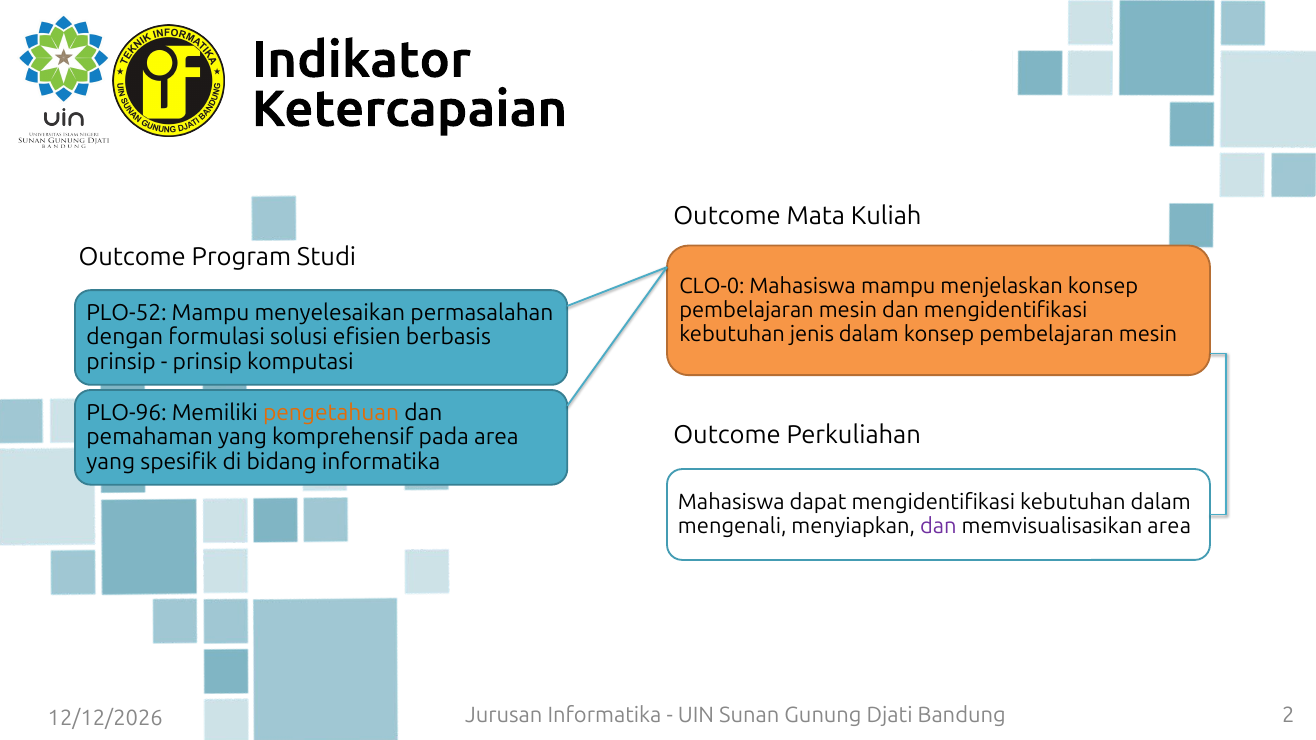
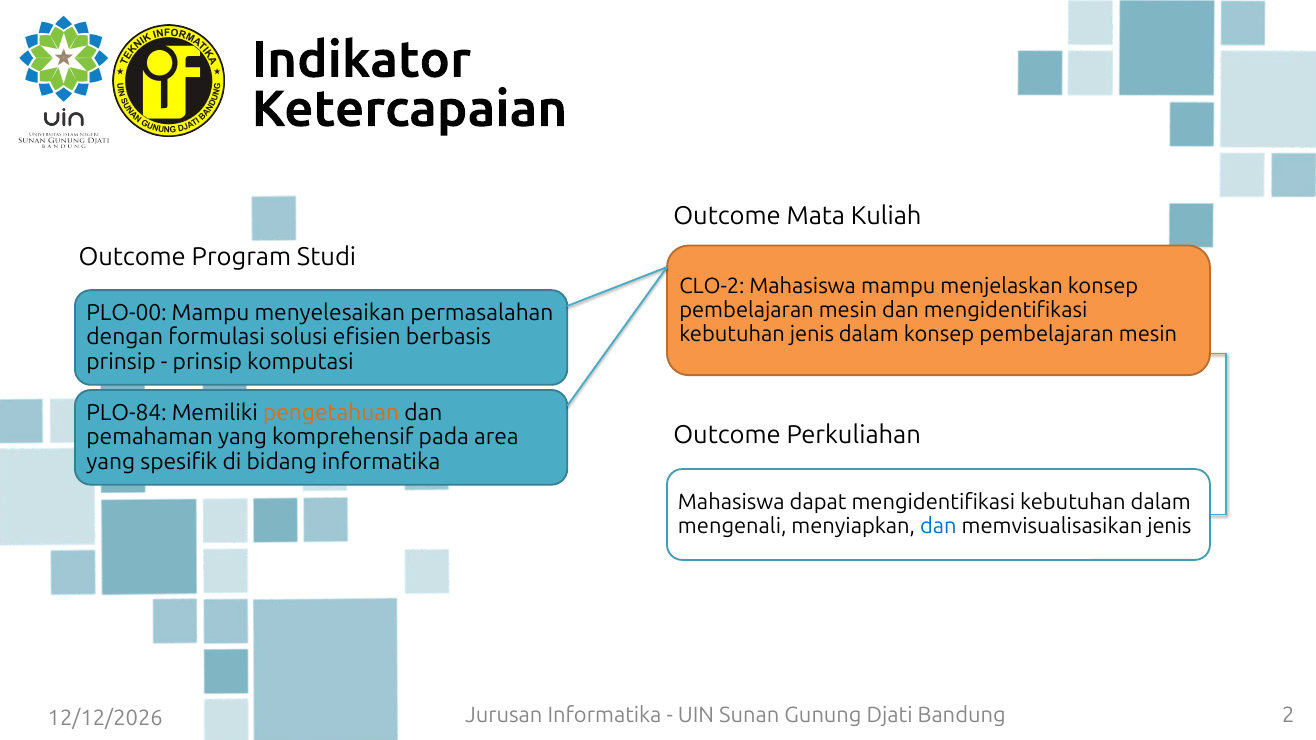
CLO-0: CLO-0 -> CLO-2
PLO-52: PLO-52 -> PLO-00
PLO-96: PLO-96 -> PLO-84
dan at (938, 526) colour: purple -> blue
area at (1169, 526): area -> jenis
